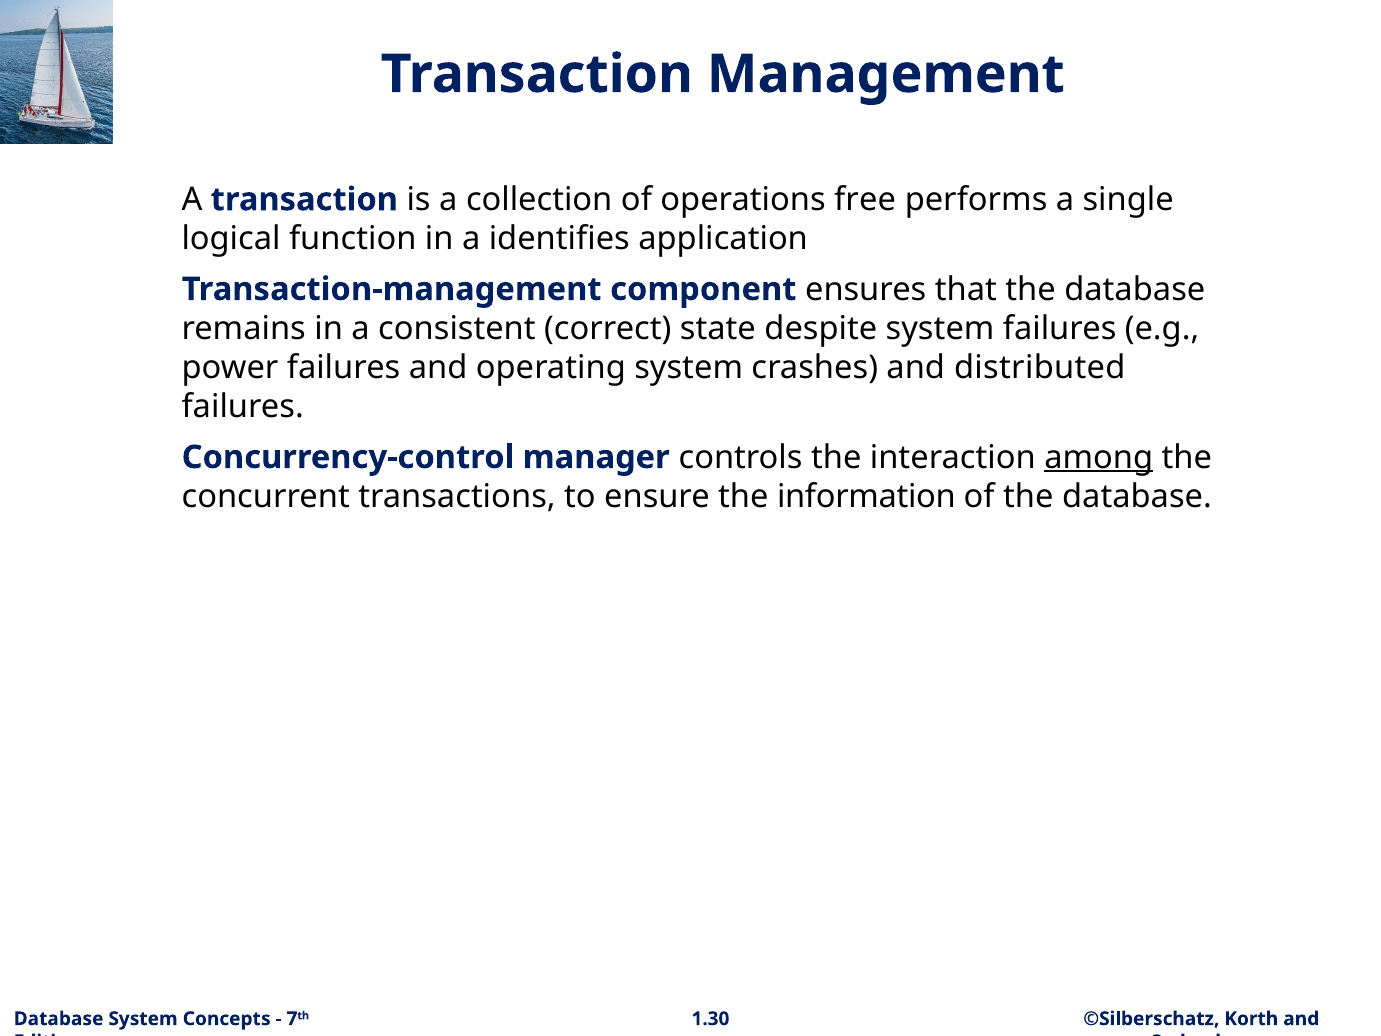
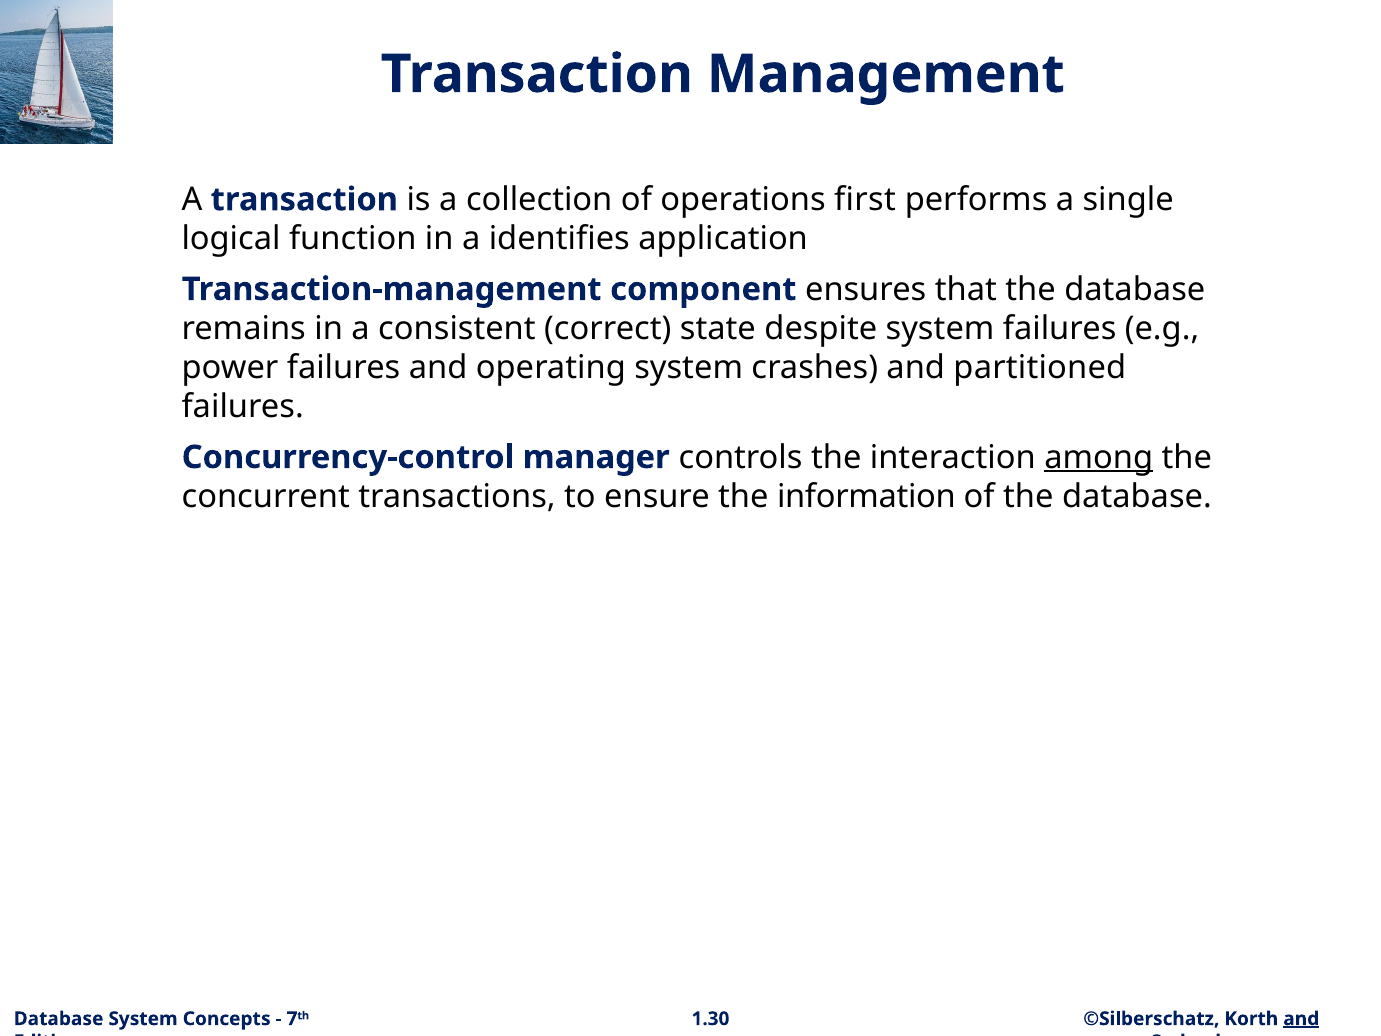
free: free -> first
distributed: distributed -> partitioned
and at (1301, 1019) underline: none -> present
